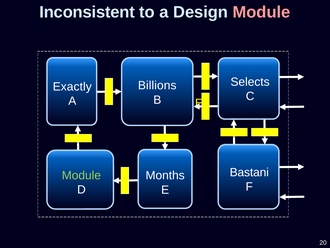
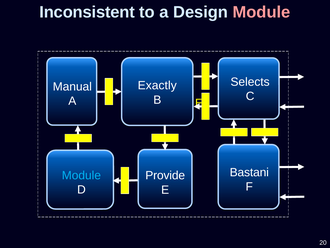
Billions: Billions -> Exactly
Exactly: Exactly -> Manual
Module at (81, 175) colour: light green -> light blue
Months: Months -> Provide
